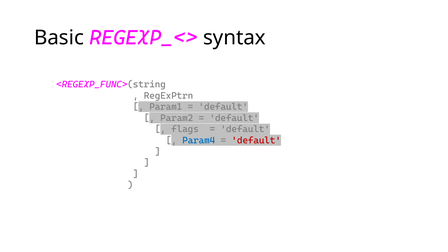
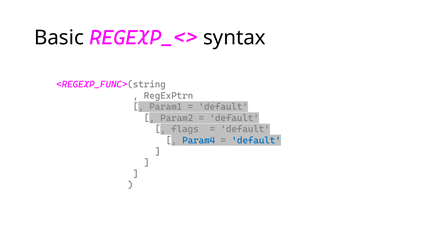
default at (256, 140) colour: red -> blue
